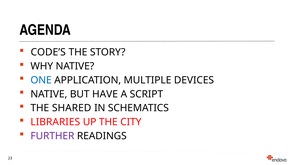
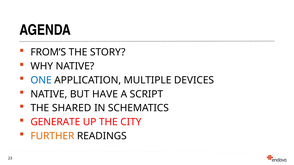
CODE’S: CODE’S -> FROM’S
LIBRARIES: LIBRARIES -> GENERATE
FURTHER colour: purple -> orange
